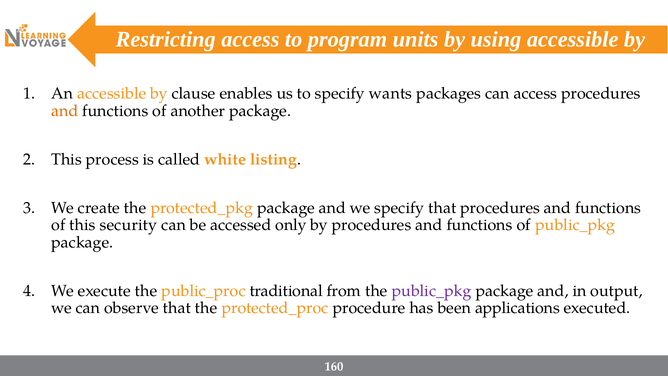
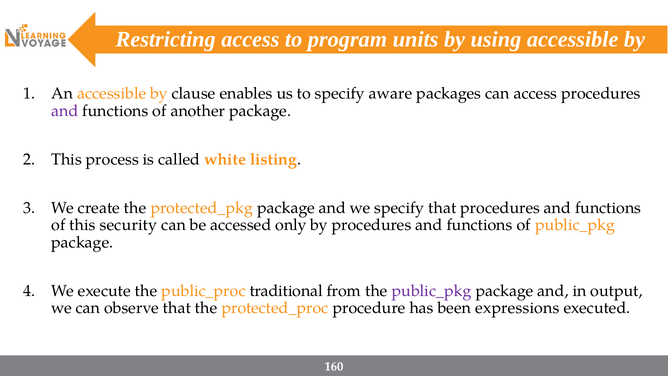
wants: wants -> aware
and at (65, 111) colour: orange -> purple
applications: applications -> expressions
